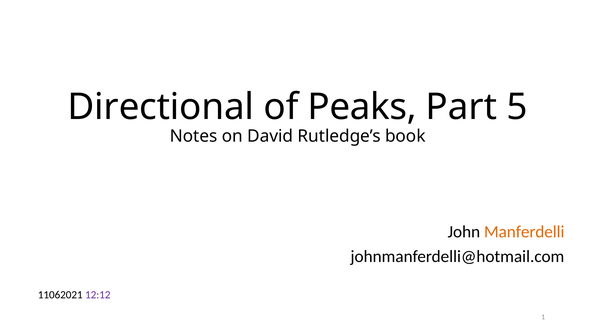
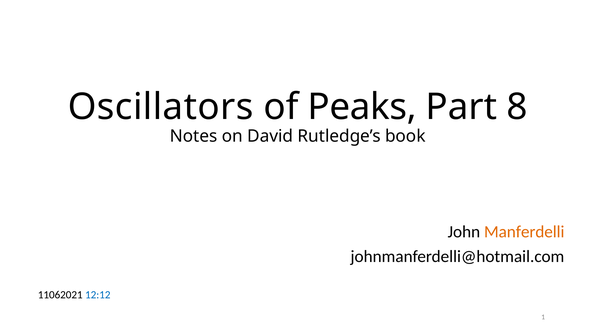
Directional: Directional -> Oscillators
5: 5 -> 8
12:12 colour: purple -> blue
